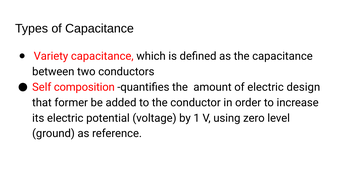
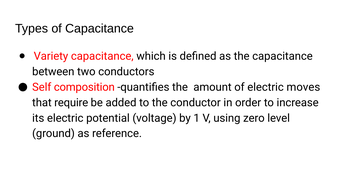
design: design -> moves
former: former -> require
